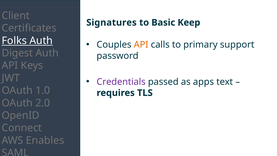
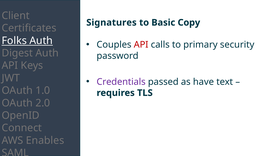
Keep: Keep -> Copy
API at (141, 45) colour: orange -> red
support: support -> security
apps: apps -> have
